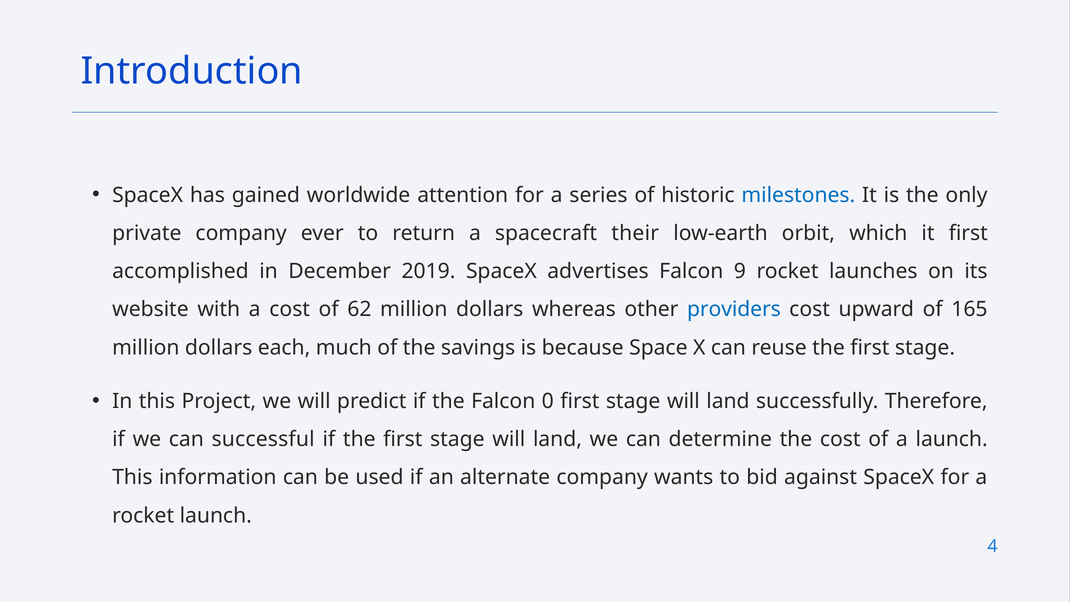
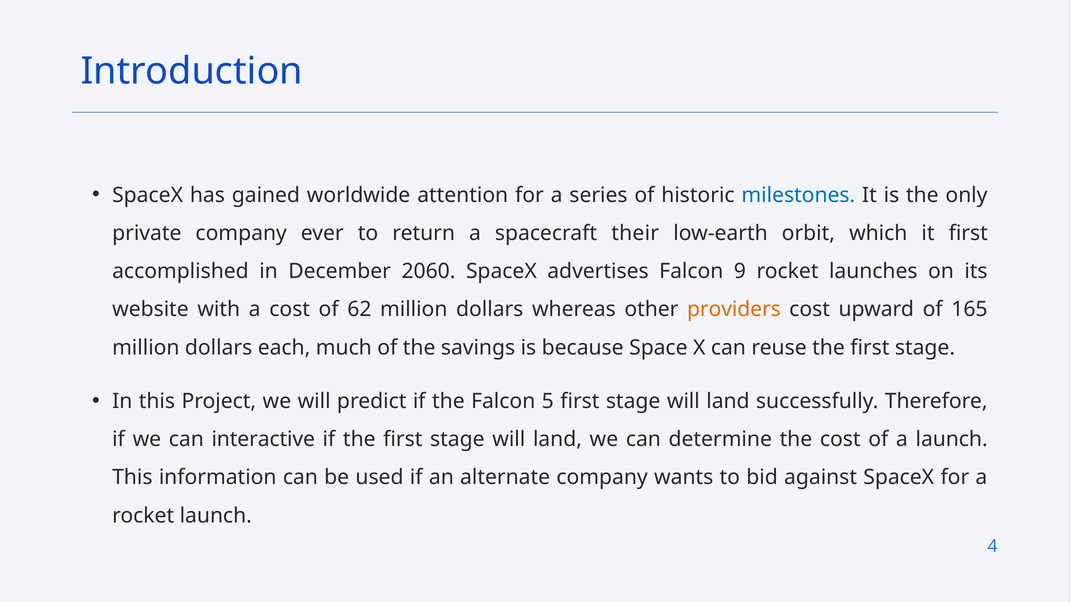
2019: 2019 -> 2060
providers colour: blue -> orange
0: 0 -> 5
successful: successful -> interactive
